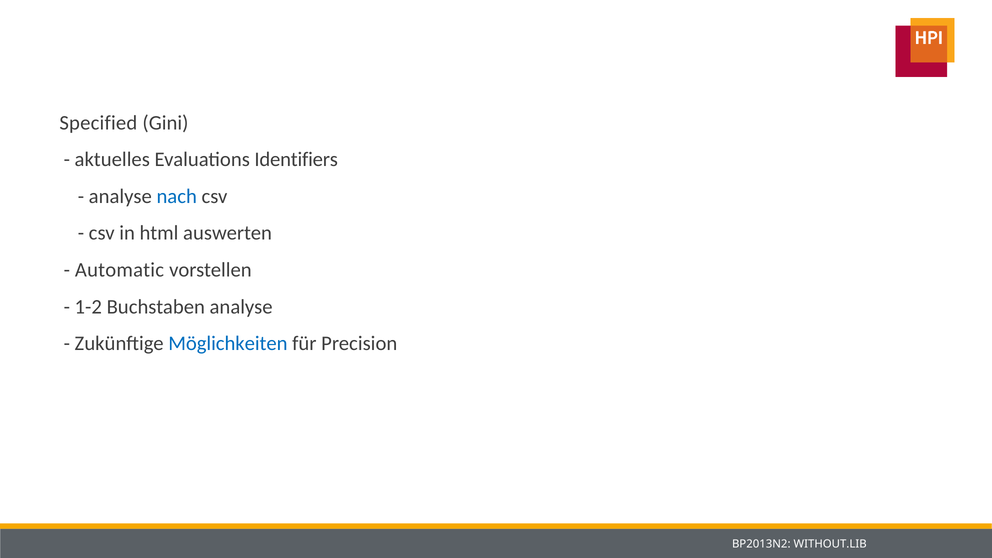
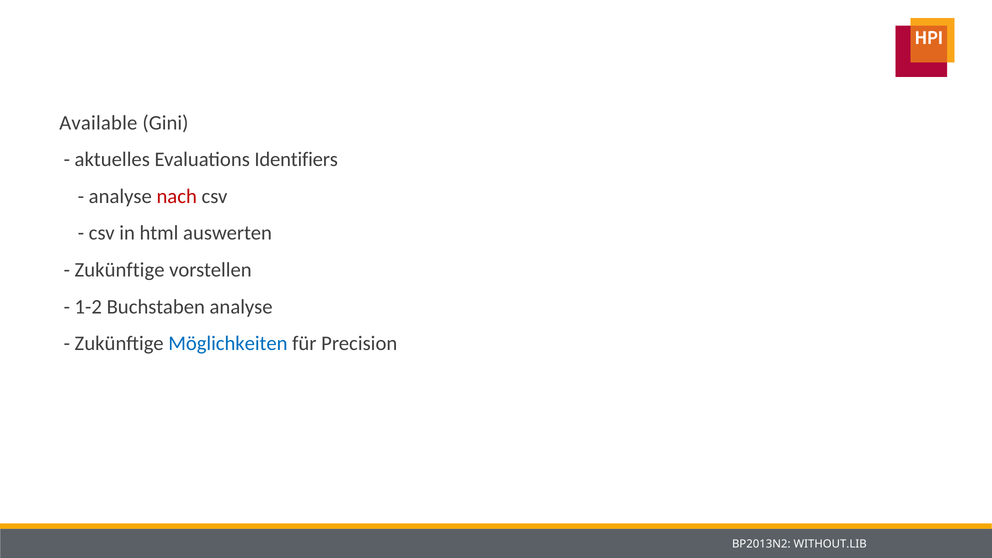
Specified: Specified -> Available
nach colour: blue -> red
Automatic at (120, 270): Automatic -> Zukünftige
